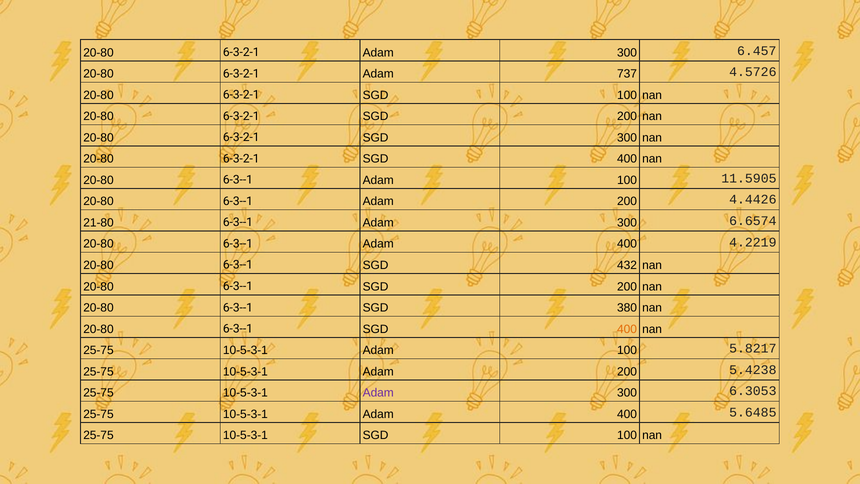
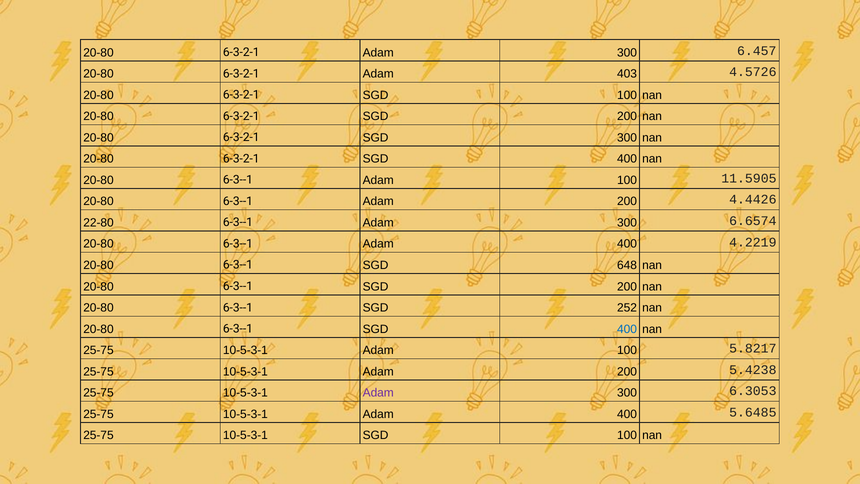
737: 737 -> 403
21-80: 21-80 -> 22-80
432: 432 -> 648
380: 380 -> 252
400 at (627, 329) colour: orange -> blue
